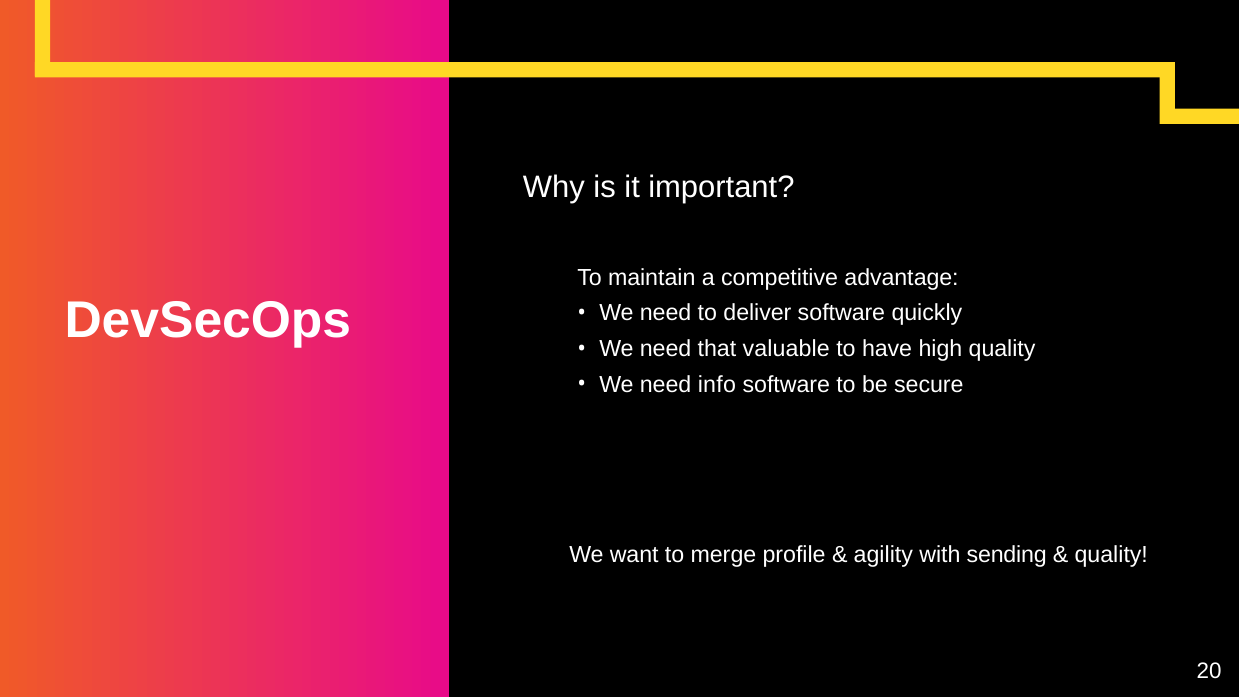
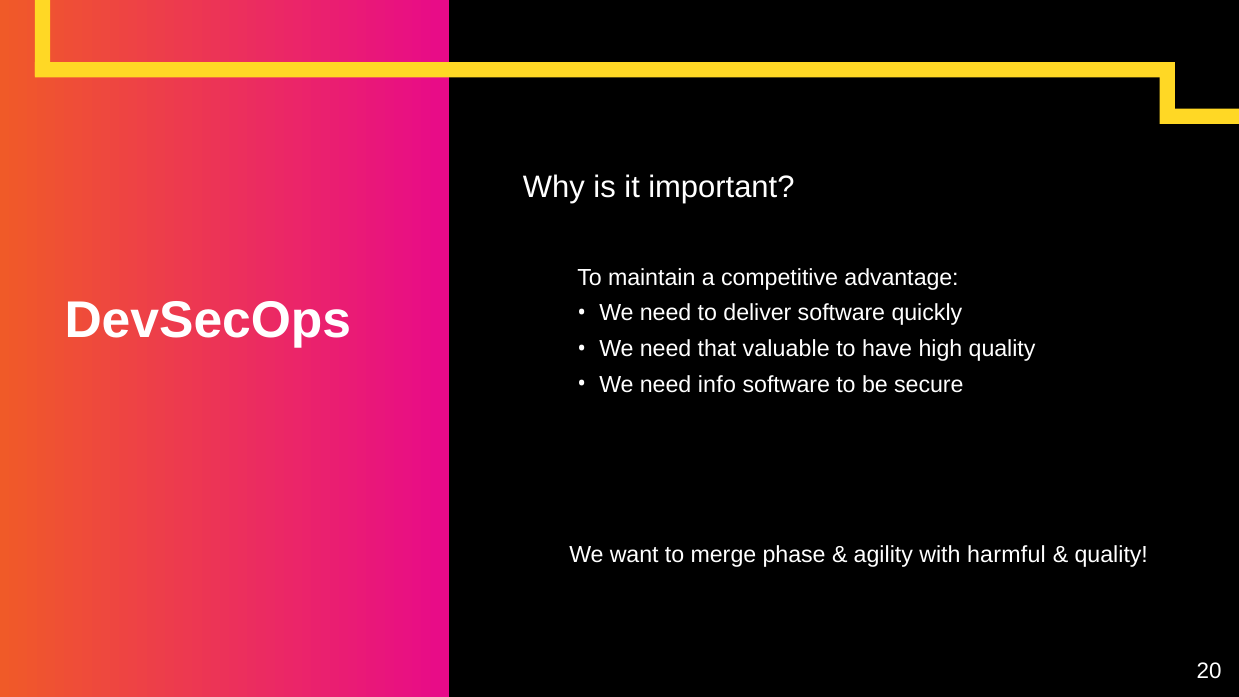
profile: profile -> phase
sending: sending -> harmful
